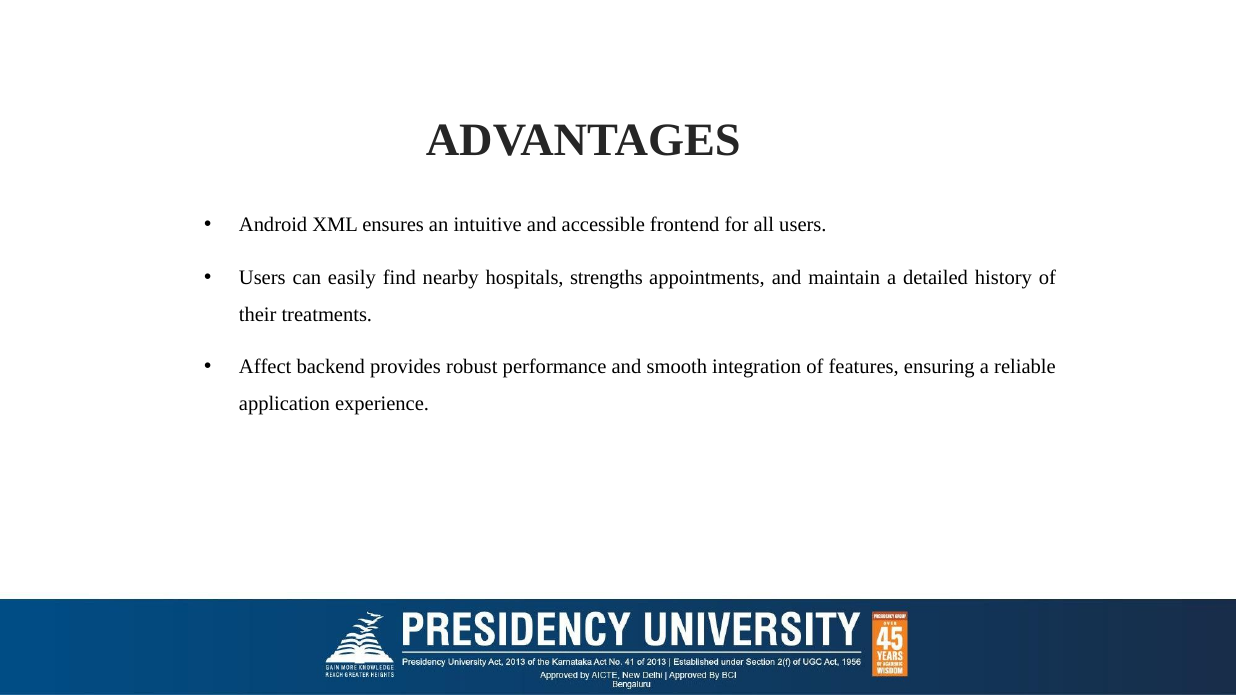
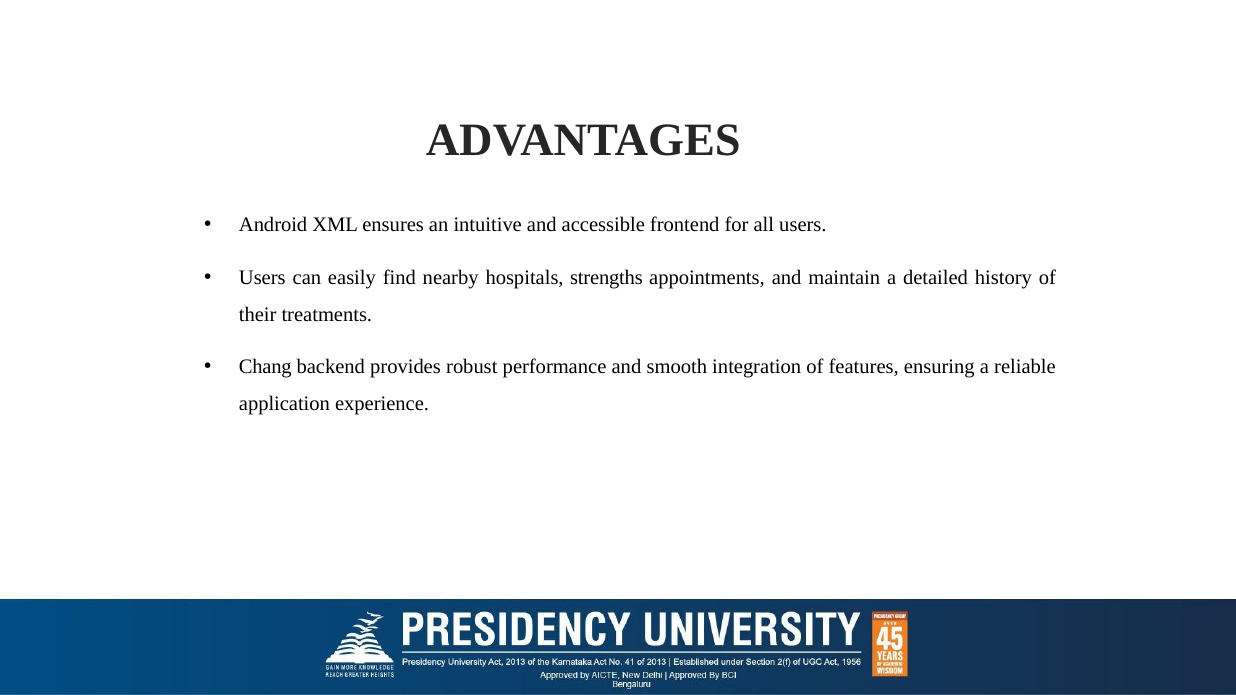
Affect: Affect -> Chang
